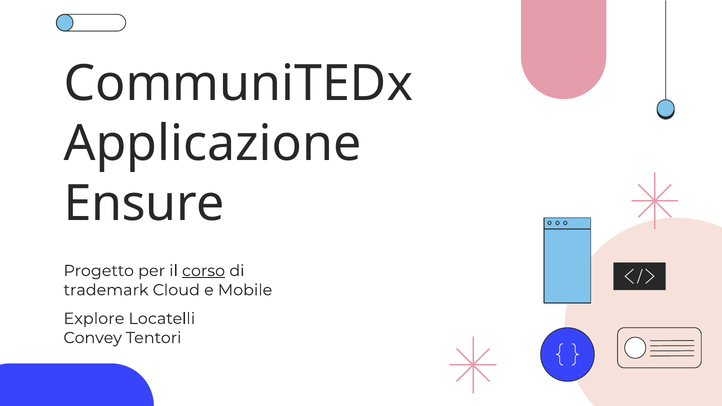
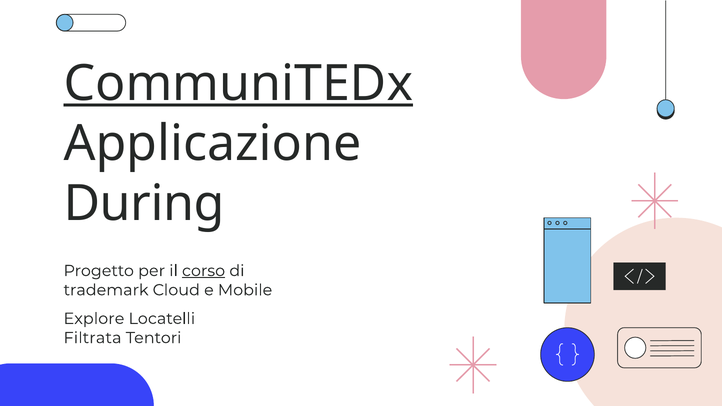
CommuniTEDx underline: none -> present
Ensure: Ensure -> During
Convey: Convey -> Filtrata
